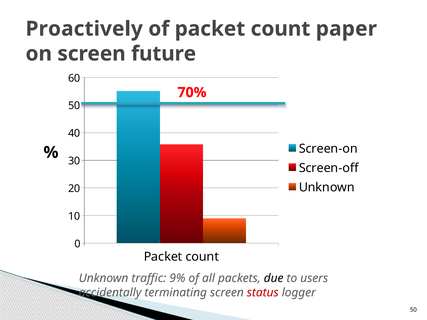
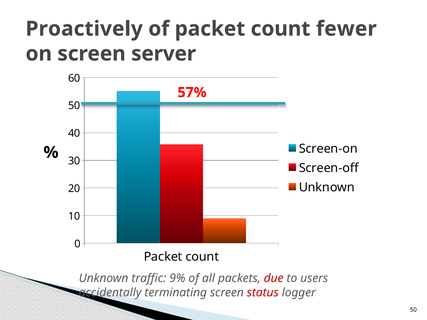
paper: paper -> fewer
future: future -> server
70%: 70% -> 57%
due colour: black -> red
